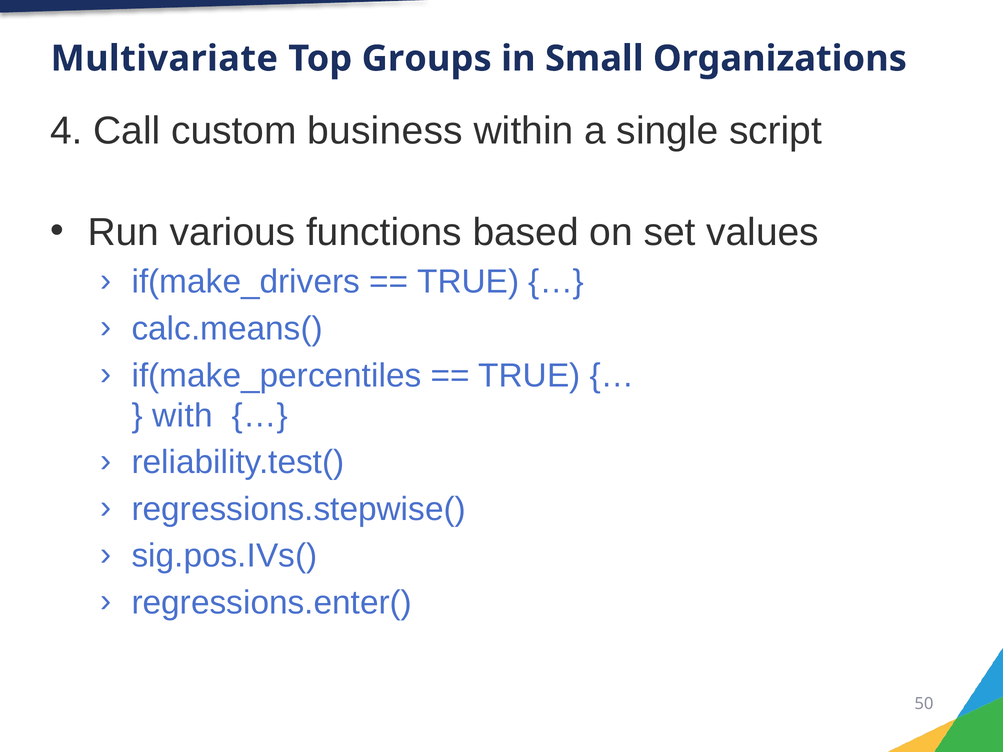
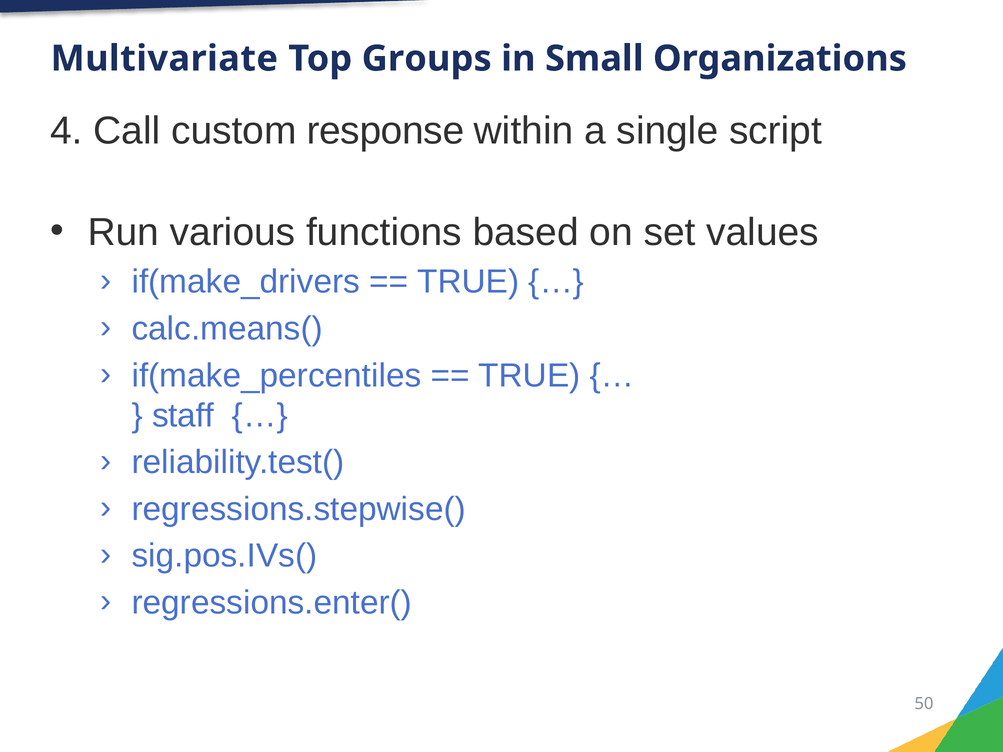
business: business -> response
with: with -> staff
